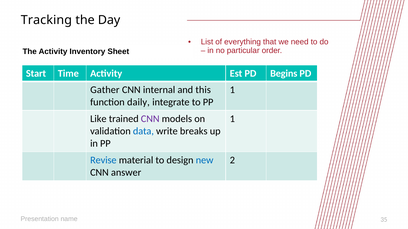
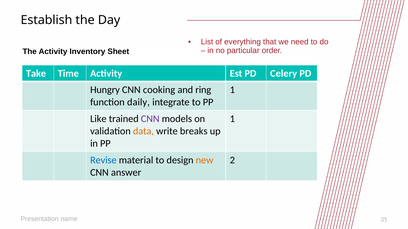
Tracking: Tracking -> Establish
Start: Start -> Take
Begins: Begins -> Celery
Gather: Gather -> Hungry
internal: internal -> cooking
this: this -> ring
data colour: blue -> orange
new colour: blue -> orange
